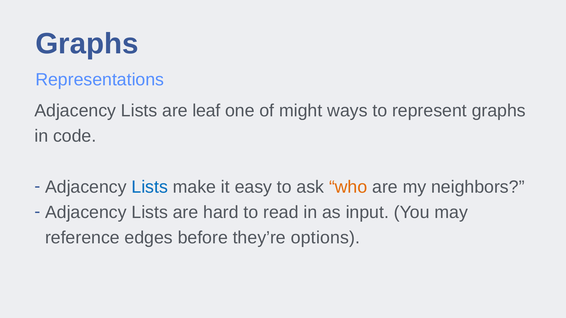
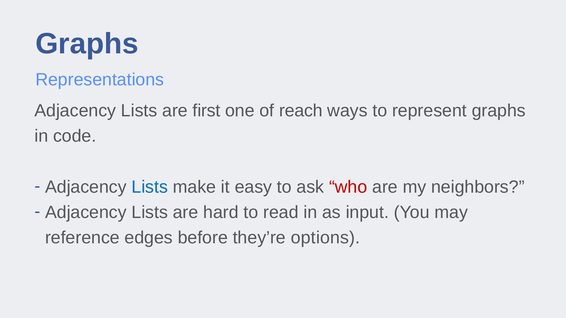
leaf: leaf -> first
might: might -> reach
who colour: orange -> red
